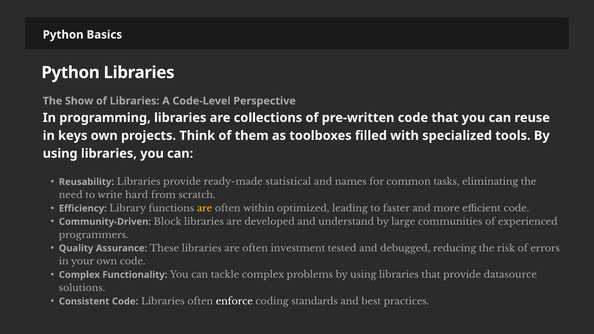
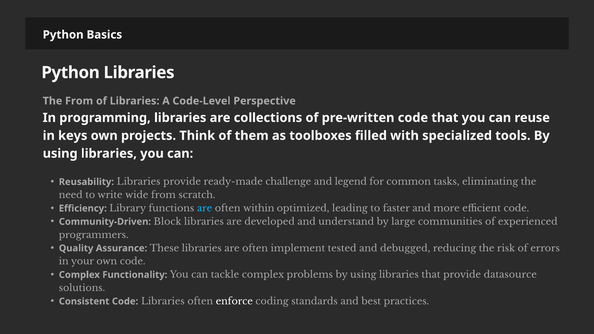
The Show: Show -> From
statistical: statistical -> challenge
names: names -> legend
hard: hard -> wide
are at (205, 208) colour: yellow -> light blue
investment: investment -> implement
